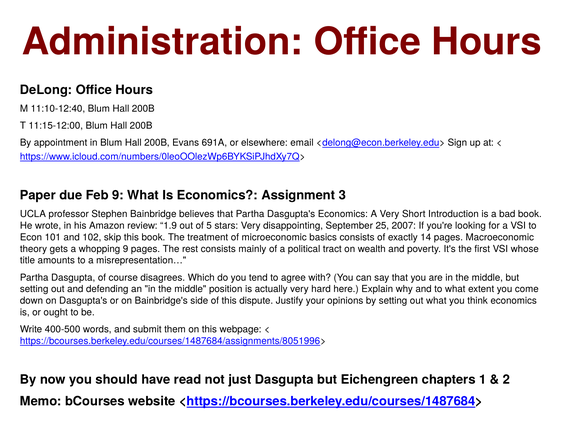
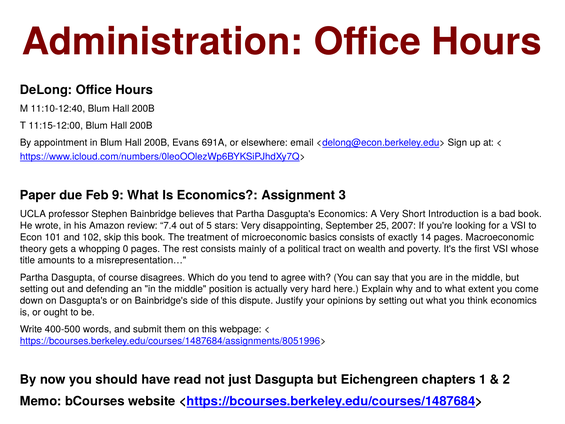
1.9: 1.9 -> 7.4
whopping 9: 9 -> 0
